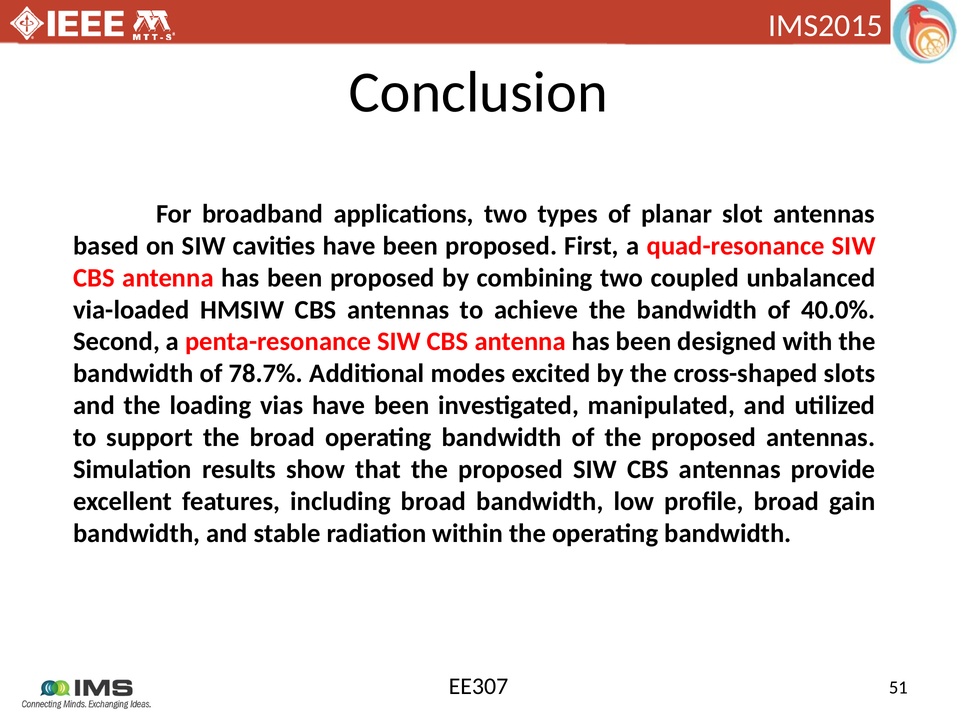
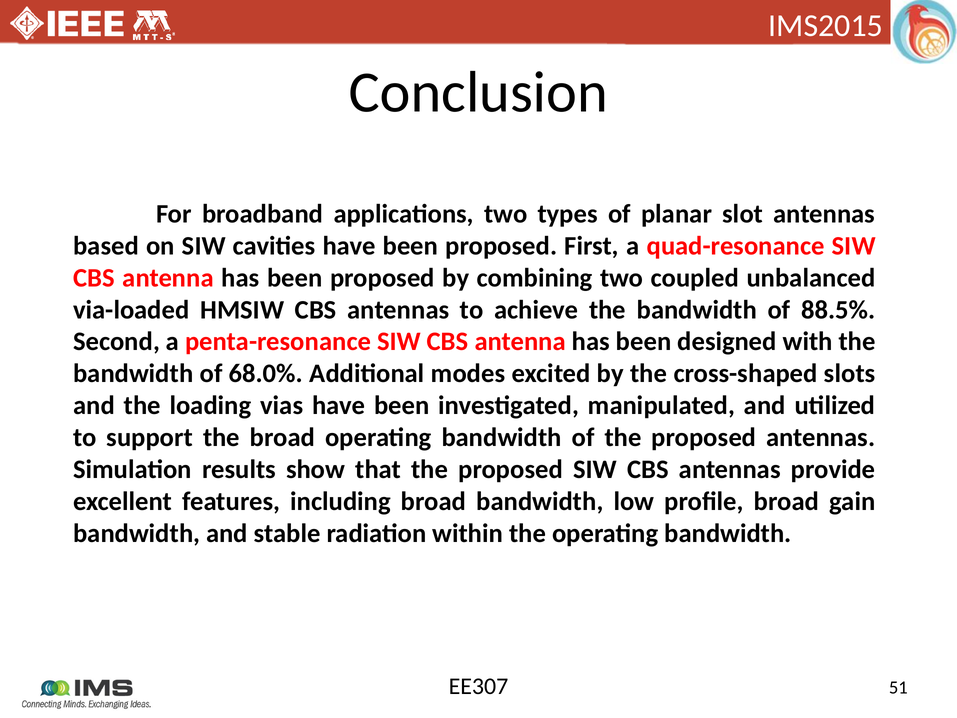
40.0%: 40.0% -> 88.5%
78.7%: 78.7% -> 68.0%
